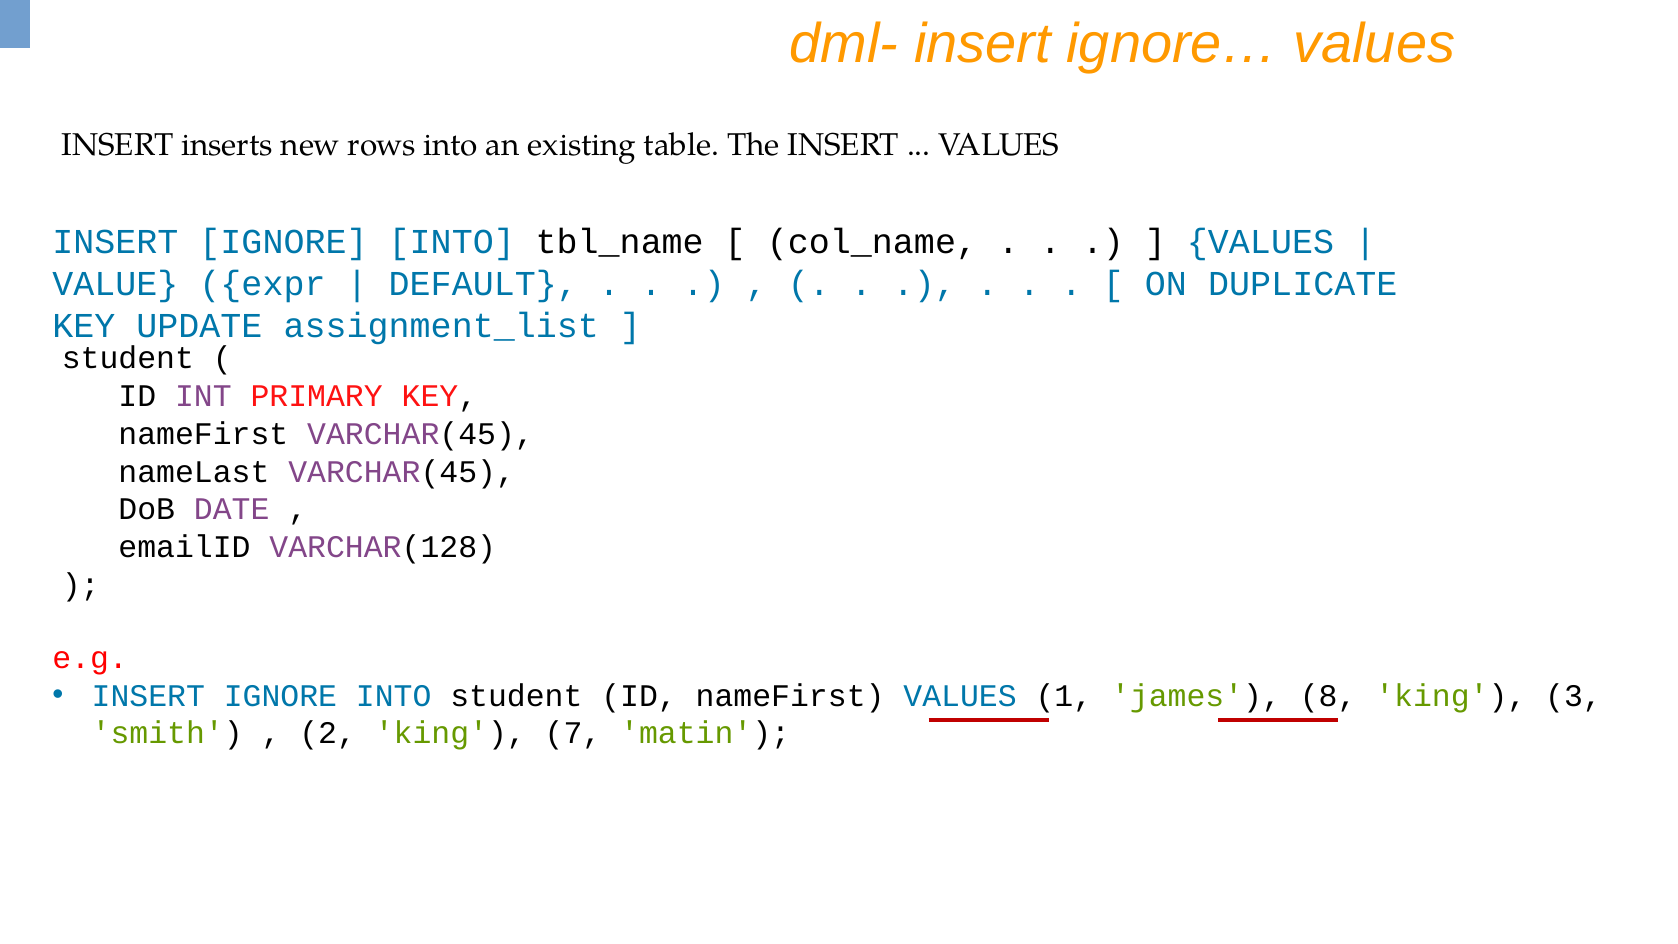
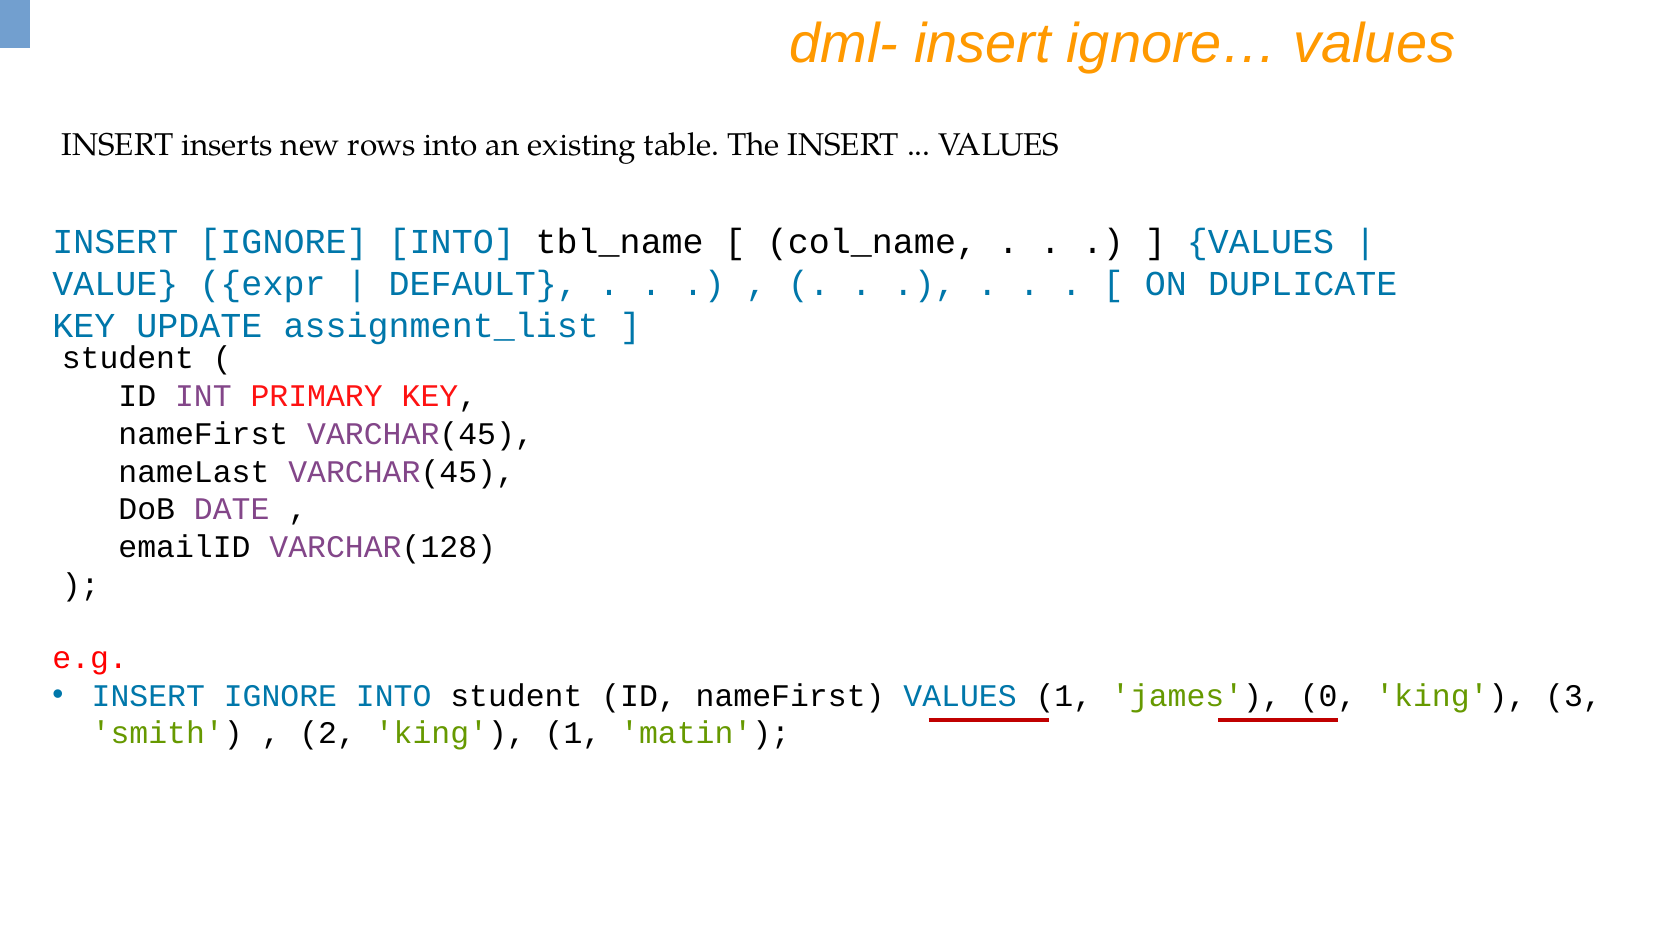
8: 8 -> 0
king 7: 7 -> 1
